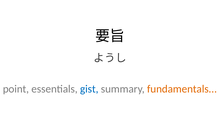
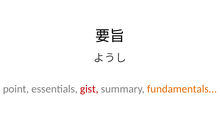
gist colour: blue -> red
